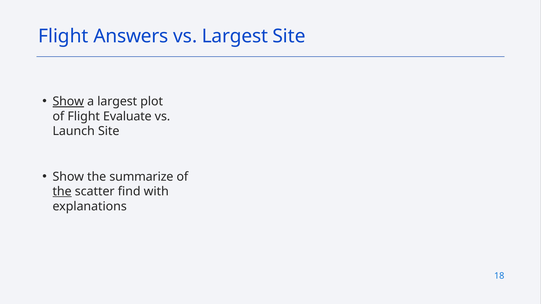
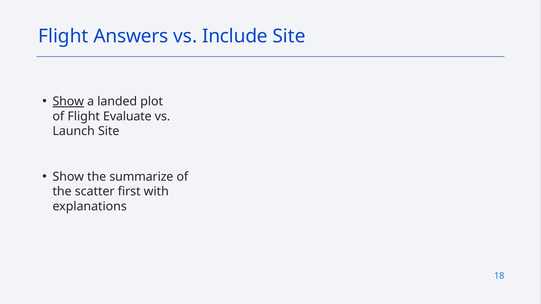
vs Largest: Largest -> Include
a largest: largest -> landed
the at (62, 192) underline: present -> none
find: find -> first
